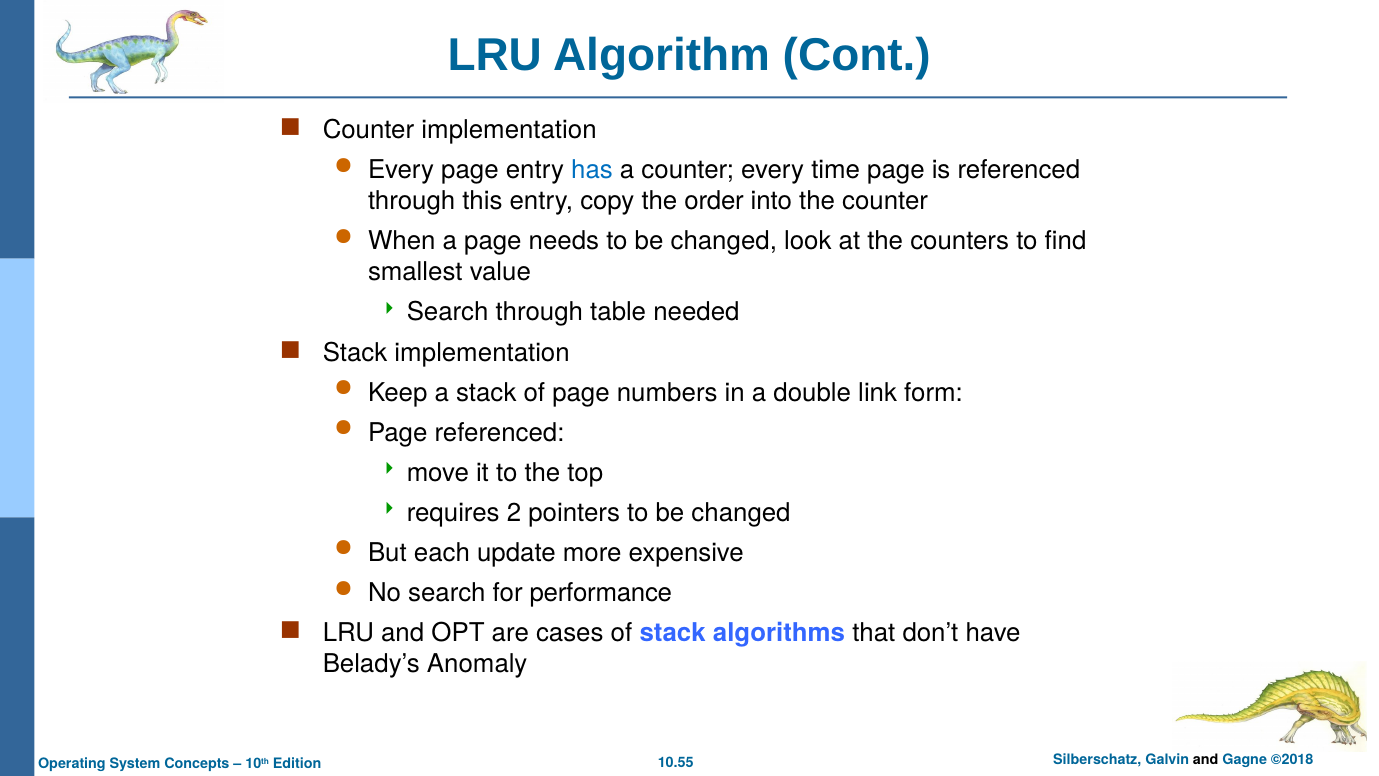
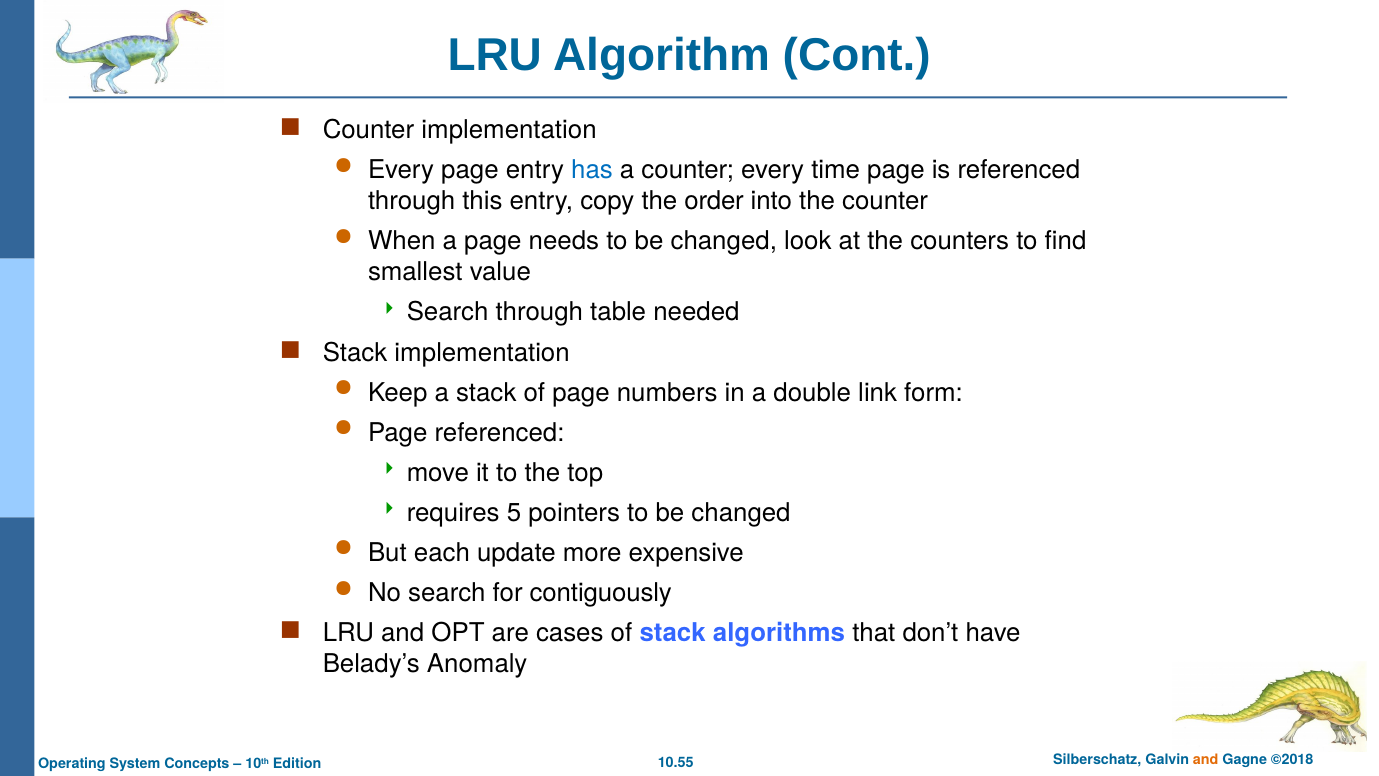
2: 2 -> 5
performance: performance -> contiguously
and at (1206, 760) colour: black -> orange
